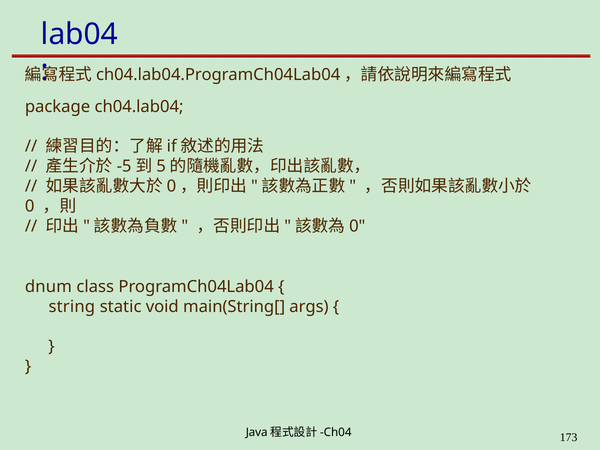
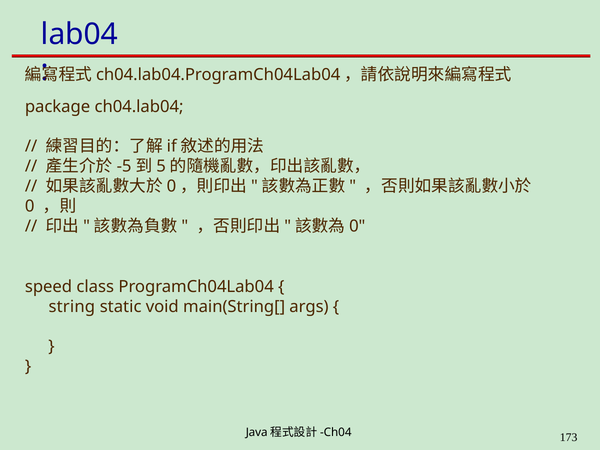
dnum: dnum -> speed
